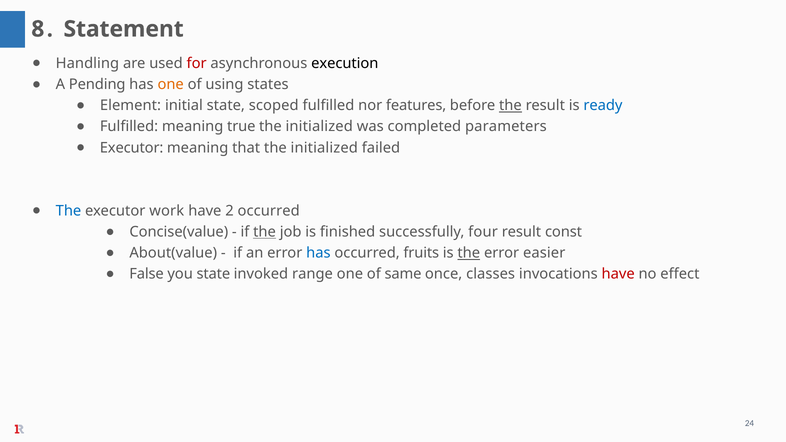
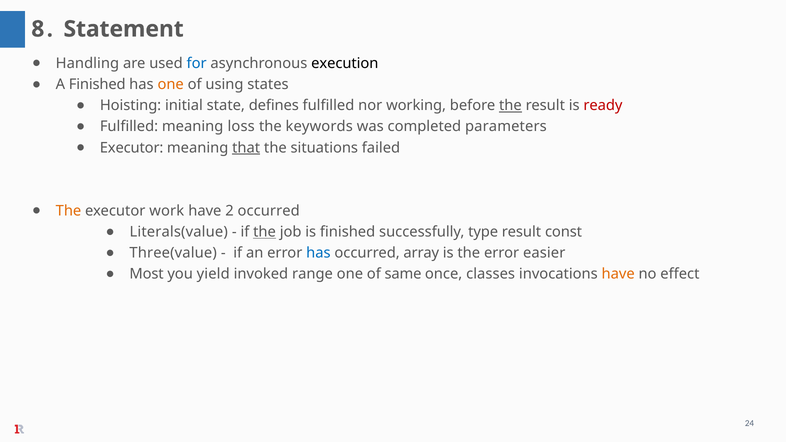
for colour: red -> blue
A Pending: Pending -> Finished
Element: Element -> Hoisting
scoped: scoped -> defines
features: features -> working
ready colour: blue -> red
true: true -> loss
initialized at (319, 127): initialized -> keywords
that underline: none -> present
initialized at (324, 148): initialized -> situations
The at (68, 211) colour: blue -> orange
Concise(value: Concise(value -> Literals(value
four: four -> type
About(value: About(value -> Three(value
fruits: fruits -> array
the at (469, 253) underline: present -> none
False: False -> Most
you state: state -> yield
have at (618, 274) colour: red -> orange
